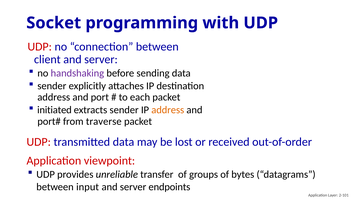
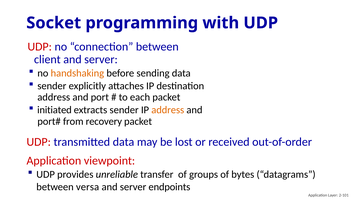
handshaking colour: purple -> orange
traverse: traverse -> recovery
input: input -> versa
